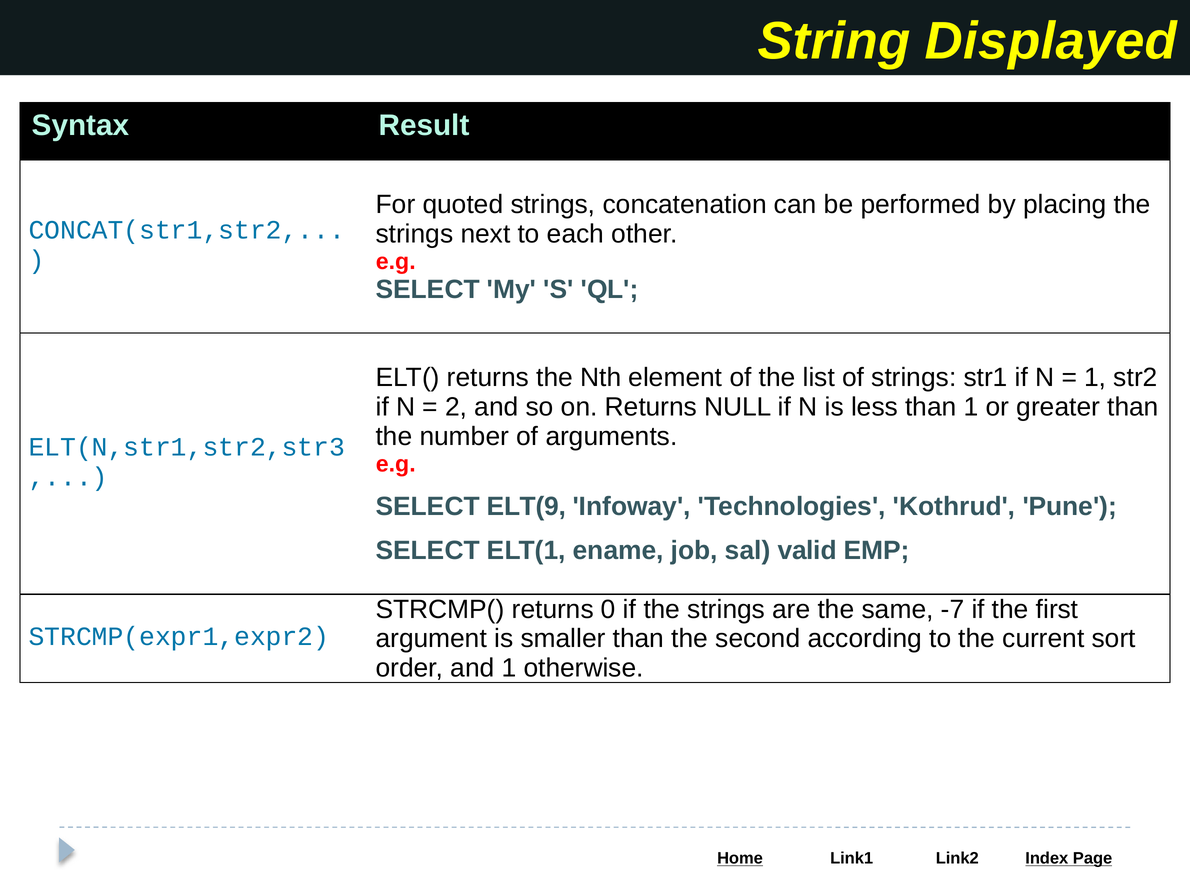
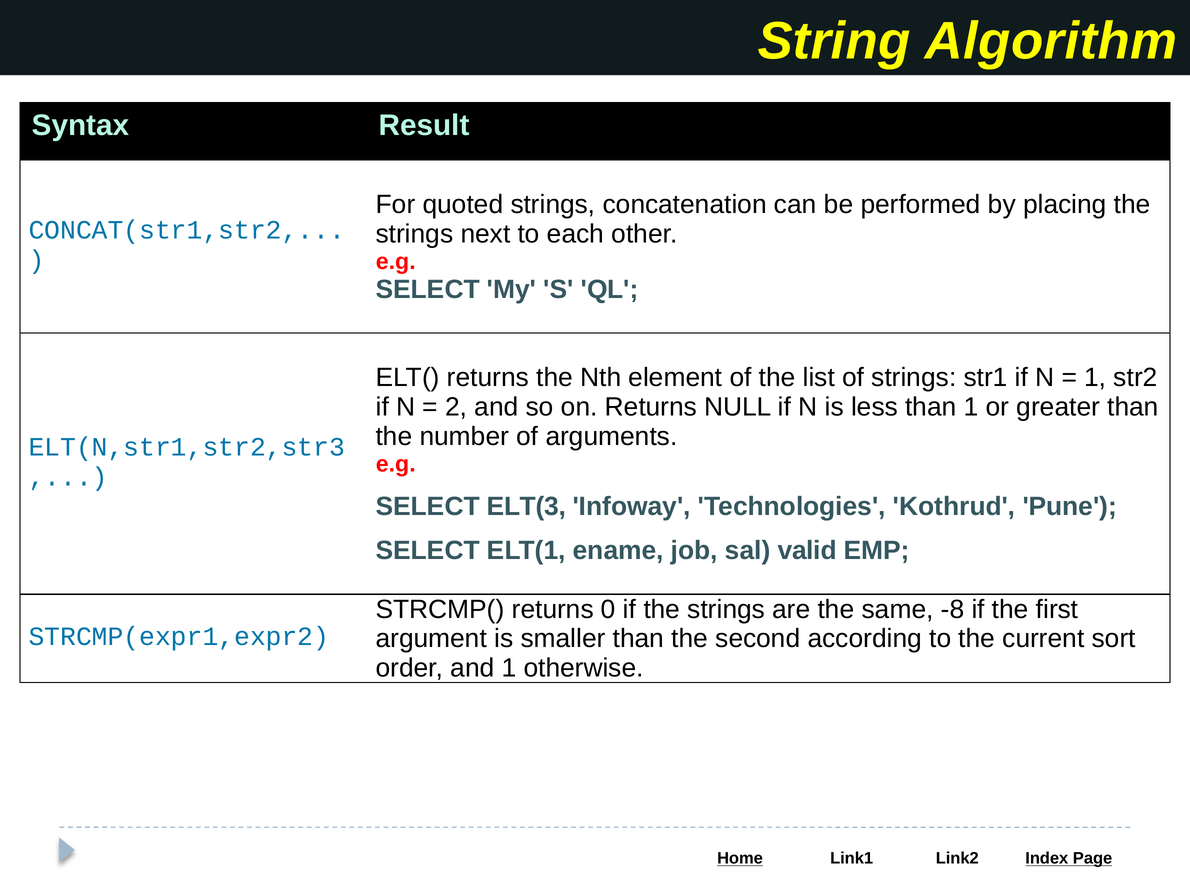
Displayed: Displayed -> Algorithm
ELT(9: ELT(9 -> ELT(3
-7: -7 -> -8
